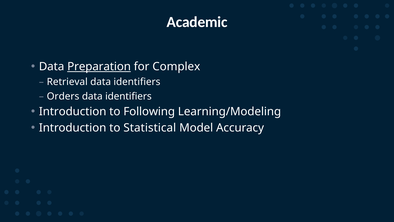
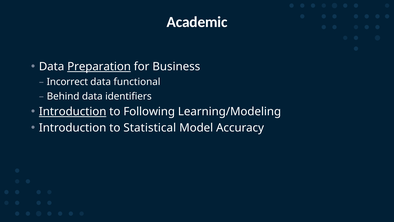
Complex: Complex -> Business
Retrieval: Retrieval -> Incorrect
identifiers at (137, 82): identifiers -> functional
Orders: Orders -> Behind
Introduction at (73, 112) underline: none -> present
